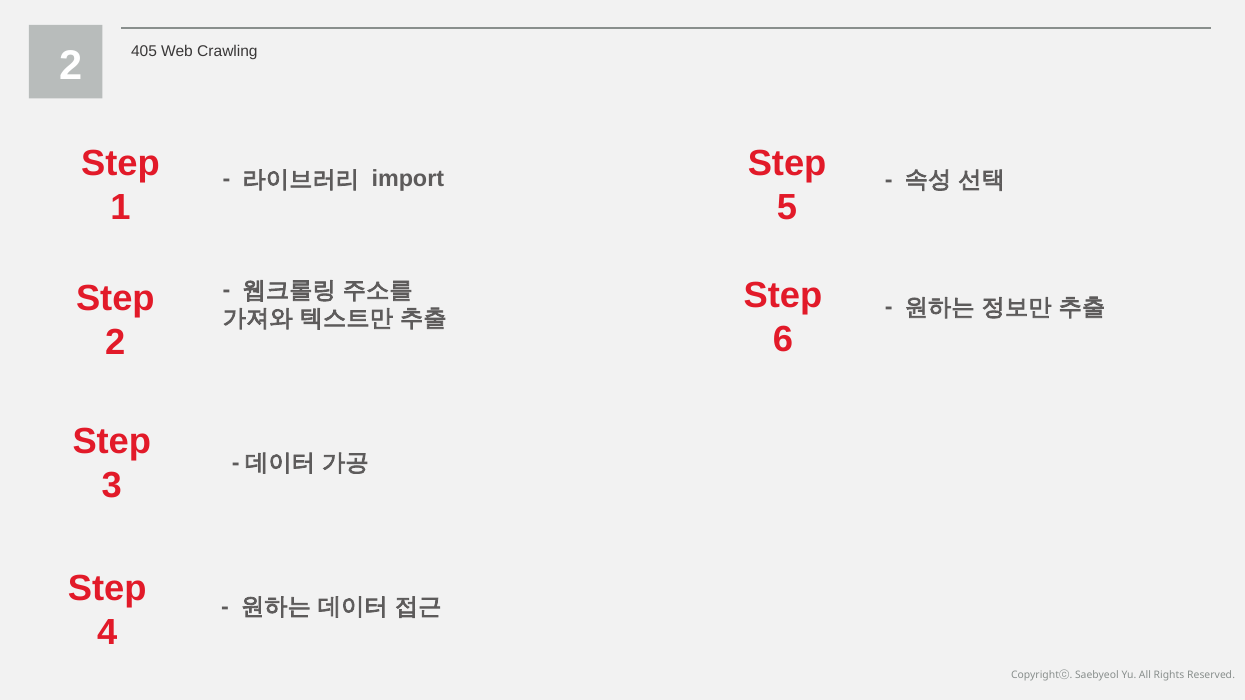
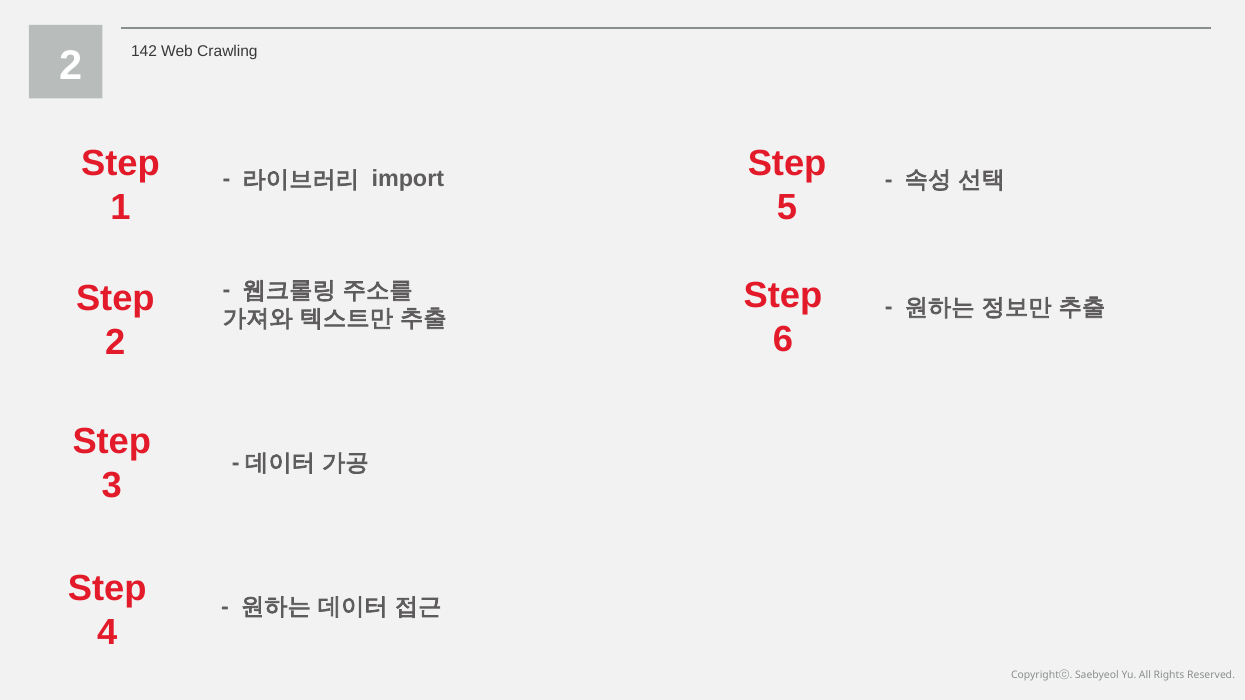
405: 405 -> 142
